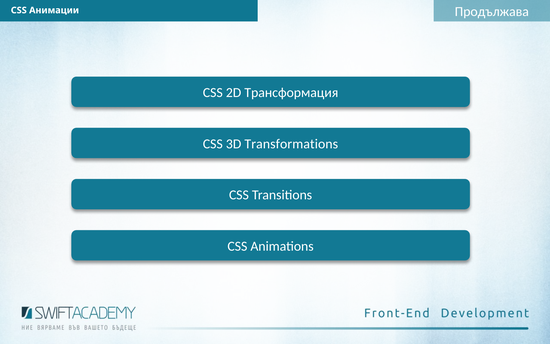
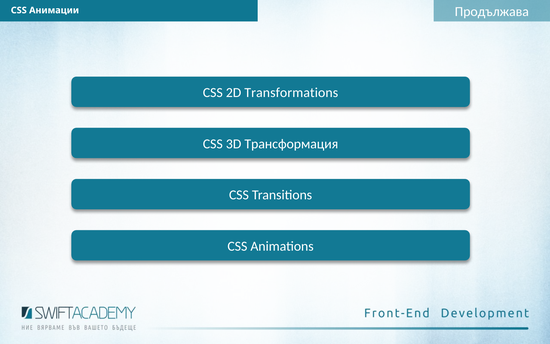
Трансформация: Трансформация -> Transformations
Transformations: Transformations -> Трансформация
